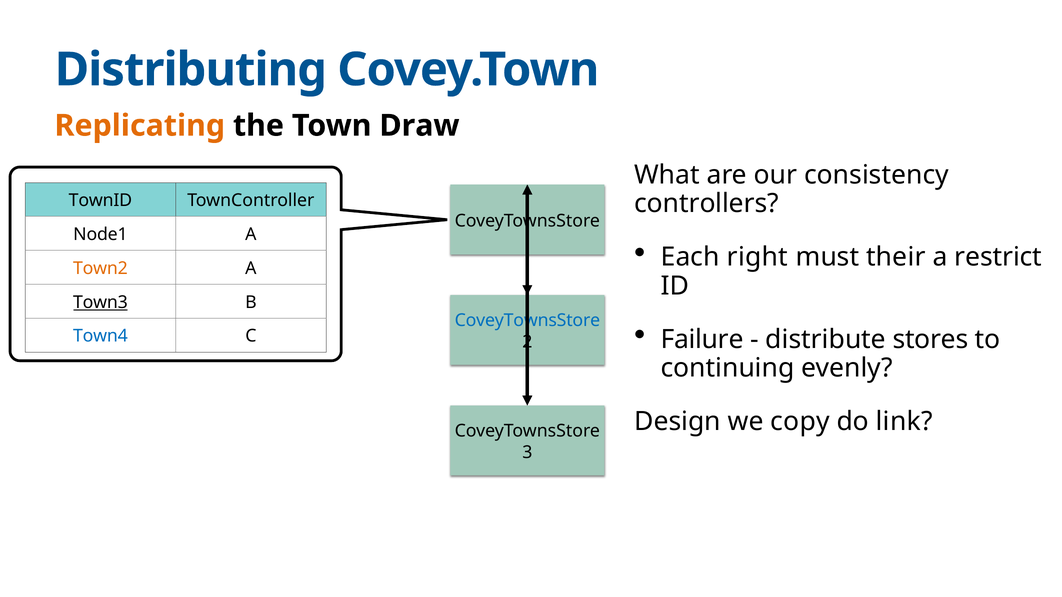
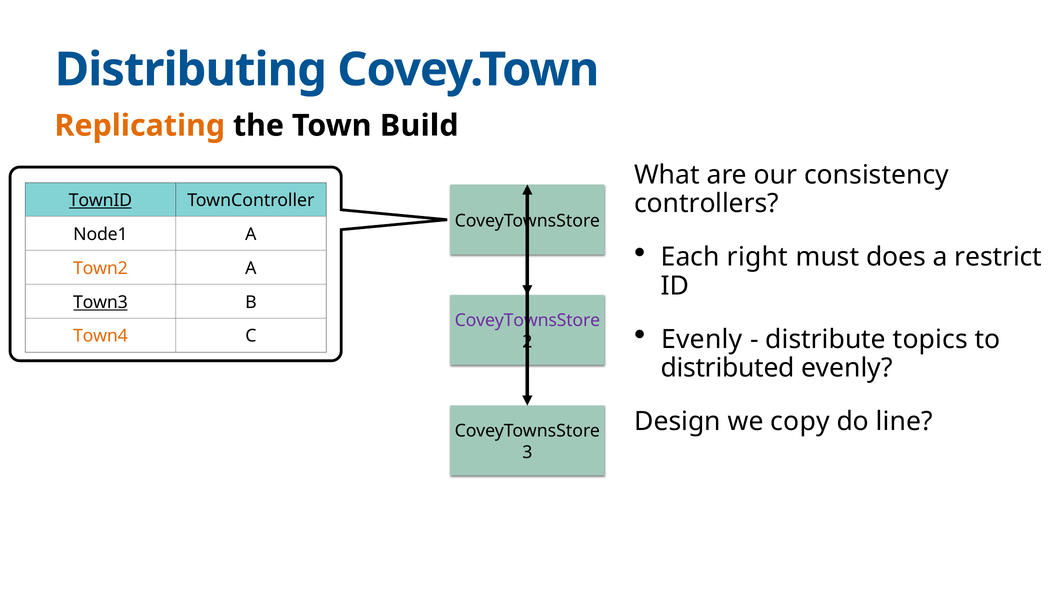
Draw: Draw -> Build
TownID underline: none -> present
their: their -> does
CoveyTownsStore at (527, 321) colour: blue -> purple
Failure at (702, 340): Failure -> Evenly
stores: stores -> topics
Town4 colour: blue -> orange
continuing: continuing -> distributed
link: link -> line
